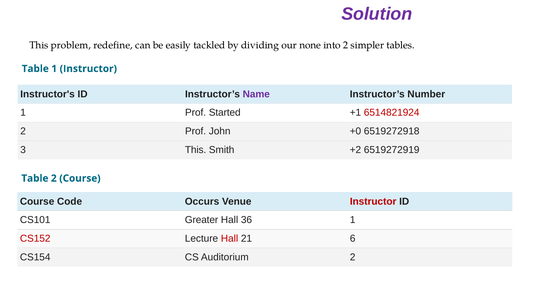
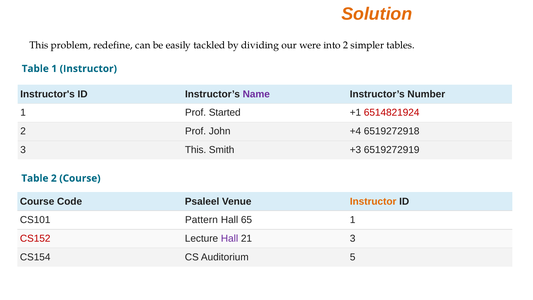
Solution colour: purple -> orange
none: none -> were
+0: +0 -> +4
+2: +2 -> +3
Occurs: Occurs -> Psaleel
Instructor at (373, 201) colour: red -> orange
Greater: Greater -> Pattern
36: 36 -> 65
Hall at (230, 238) colour: red -> purple
21 6: 6 -> 3
Auditorium 2: 2 -> 5
